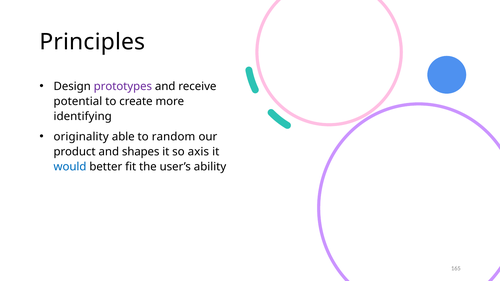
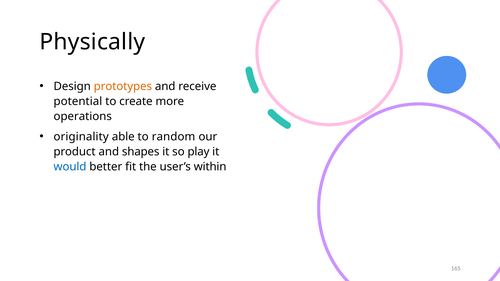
Principles: Principles -> Physically
prototypes colour: purple -> orange
identifying: identifying -> operations
axis: axis -> play
ability: ability -> within
